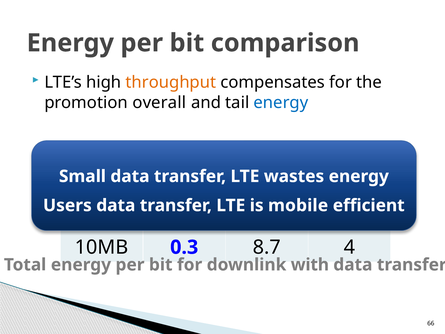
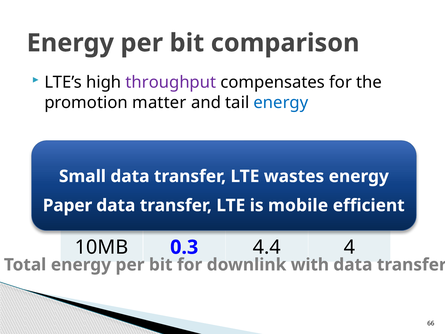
throughput colour: orange -> purple
overall: overall -> matter
Users: Users -> Paper
8.7: 8.7 -> 4.4
